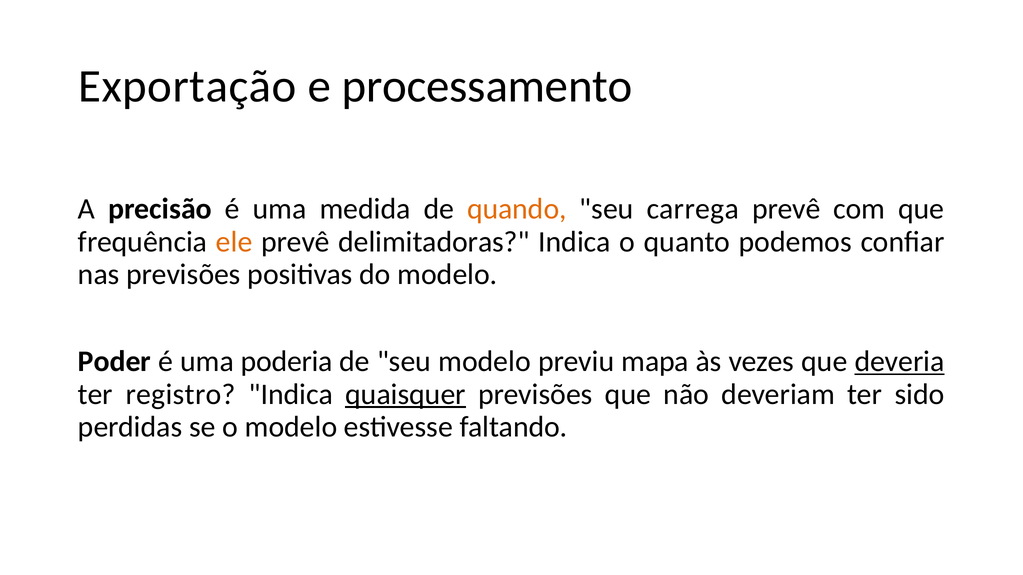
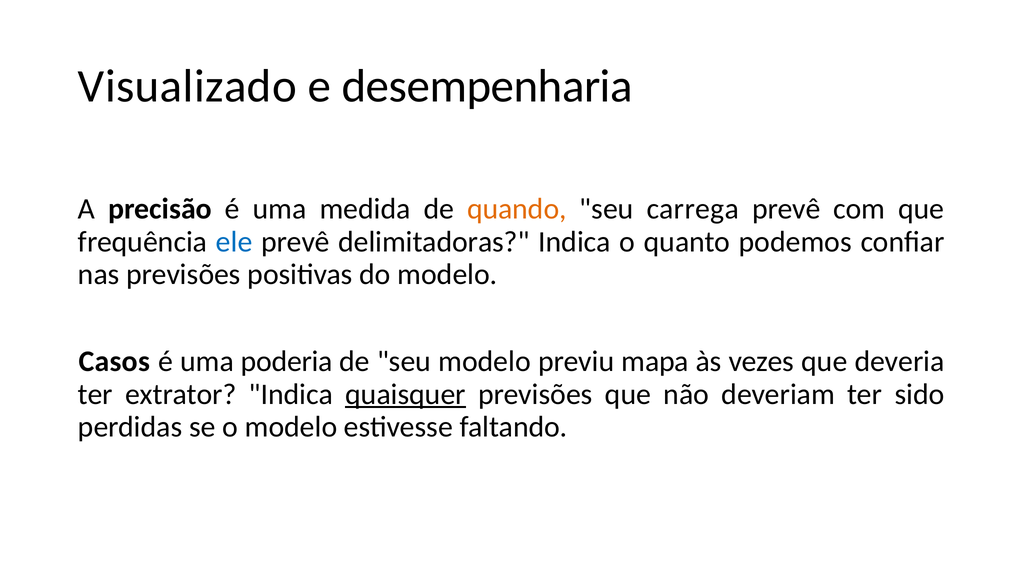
Exportação: Exportação -> Visualizado
processamento: processamento -> desempenharia
ele colour: orange -> blue
Poder: Poder -> Casos
deveria underline: present -> none
registro: registro -> extrator
